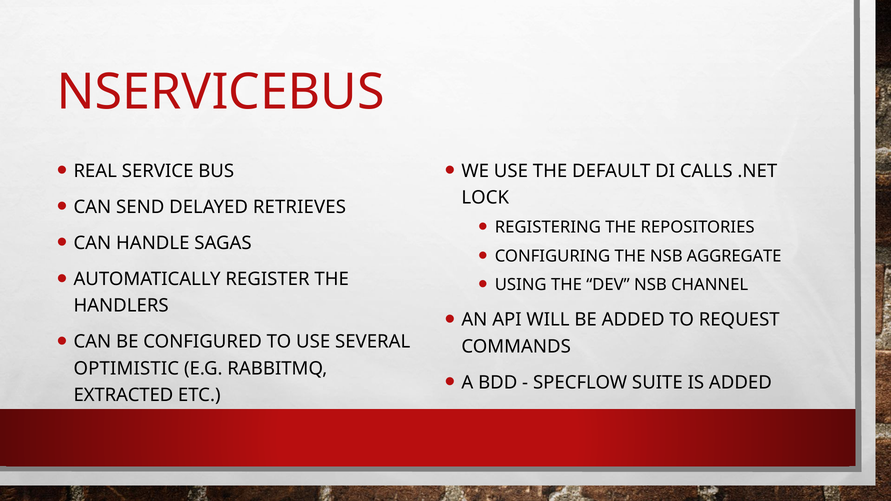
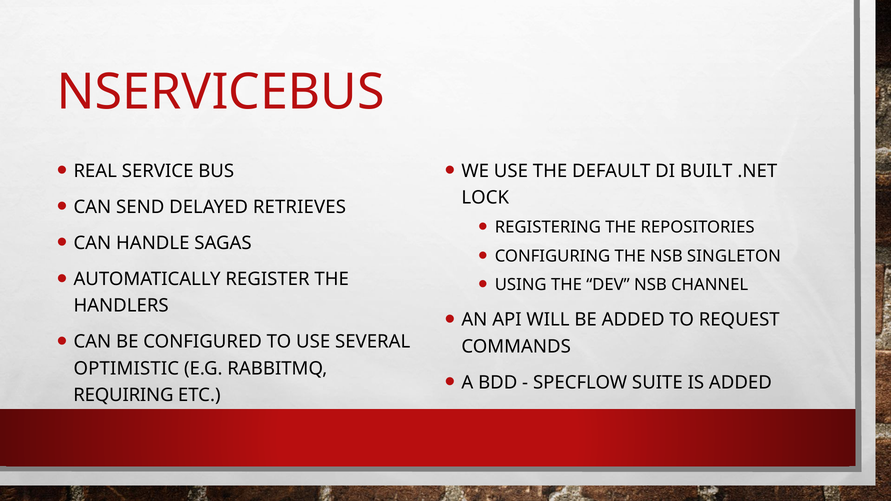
CALLS: CALLS -> BUILT
AGGREGATE: AGGREGATE -> SINGLETON
EXTRACTED: EXTRACTED -> REQUIRING
